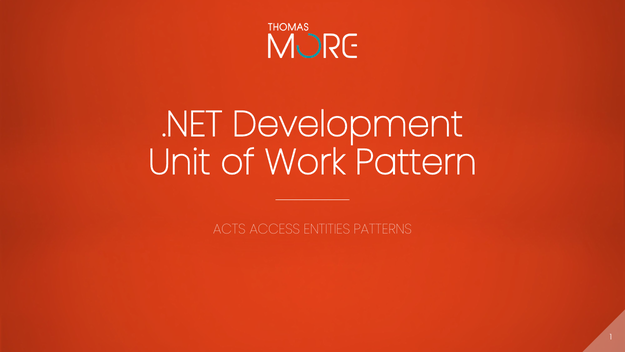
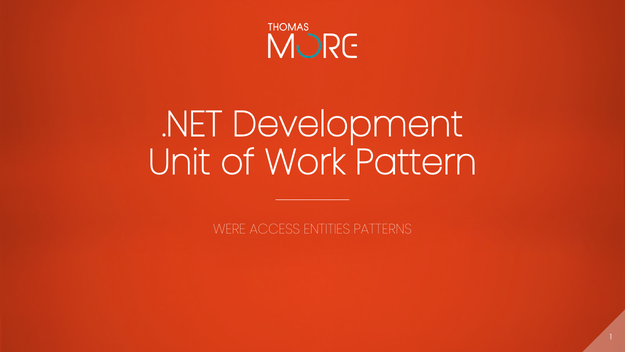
ACTS: ACTS -> WERE
